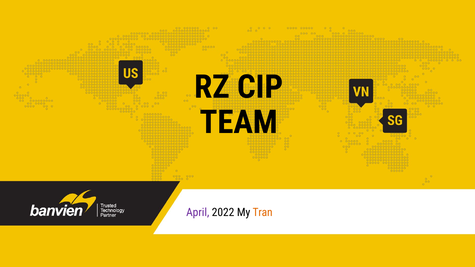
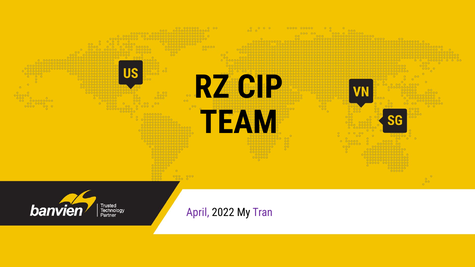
Tran colour: orange -> purple
